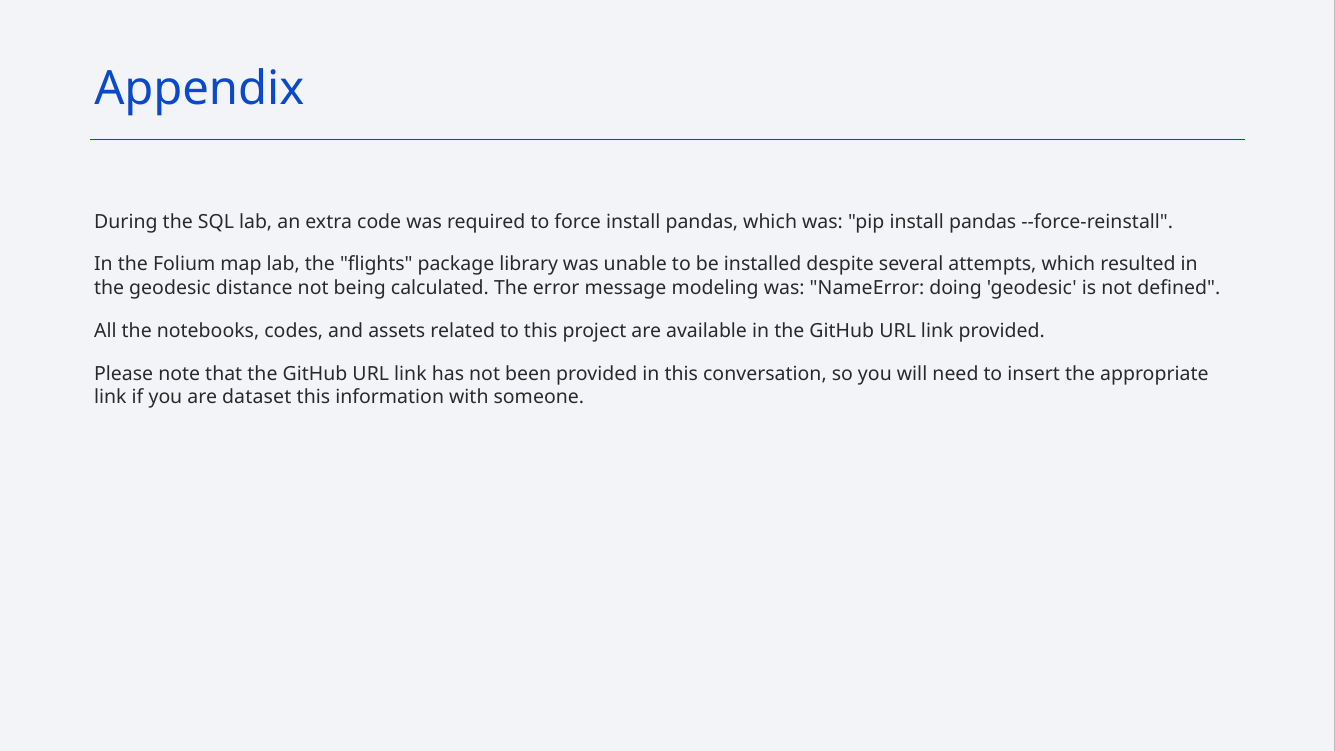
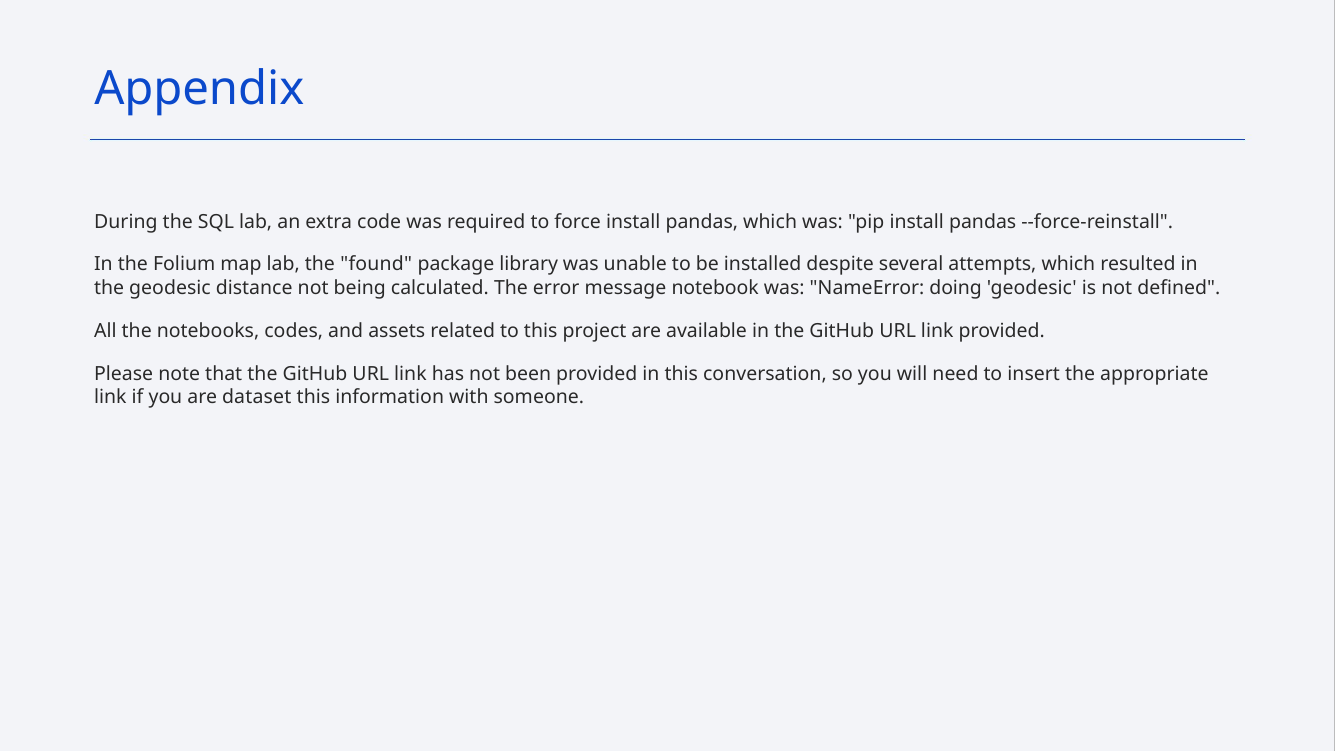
flights: flights -> found
modeling: modeling -> notebook
